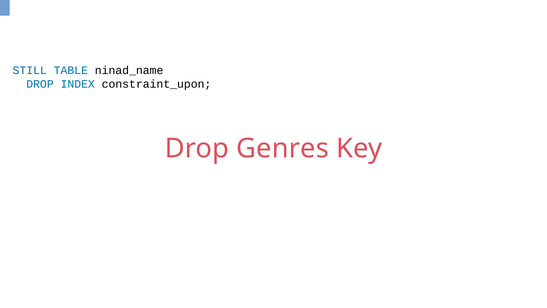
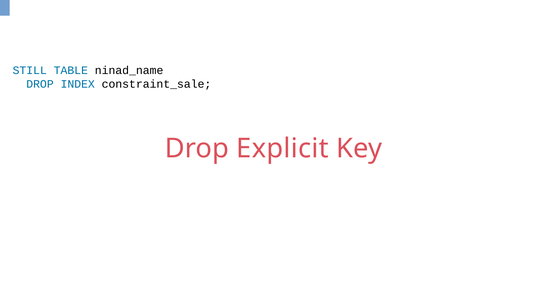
constraint_upon: constraint_upon -> constraint_sale
Genres: Genres -> Explicit
